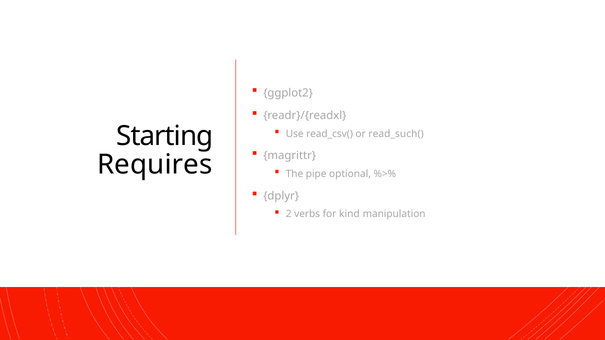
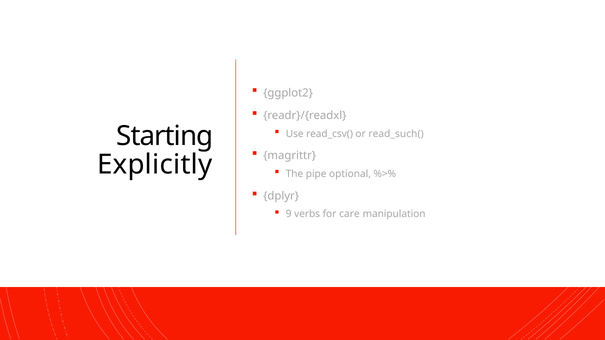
Requires: Requires -> Explicitly
2: 2 -> 9
kind: kind -> care
